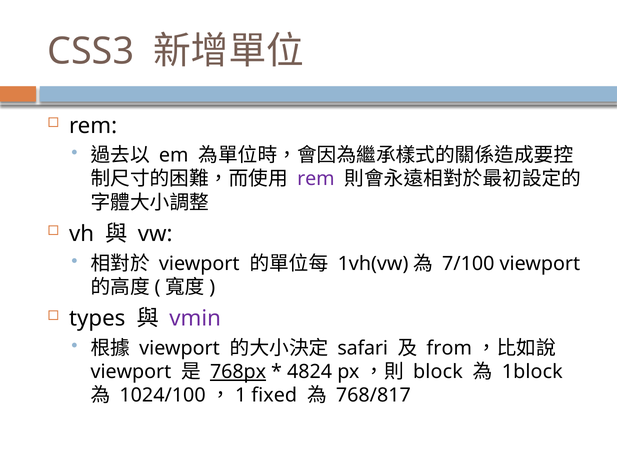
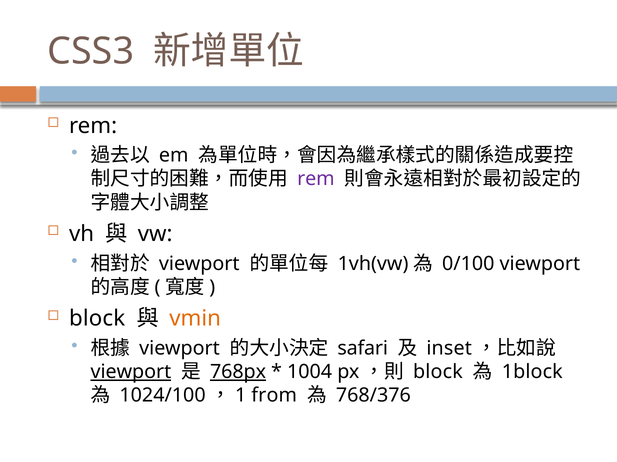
7/100: 7/100 -> 0/100
types at (97, 319): types -> block
vmin colour: purple -> orange
from: from -> inset
viewport at (131, 372) underline: none -> present
4824: 4824 -> 1004
fixed: fixed -> from
768/817: 768/817 -> 768/376
